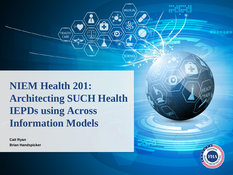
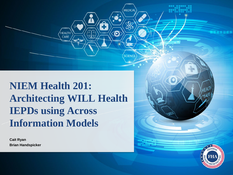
SUCH: SUCH -> WILL
